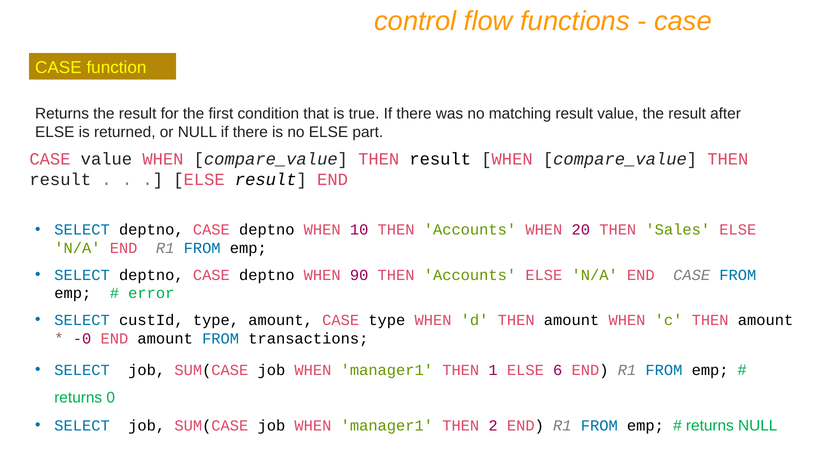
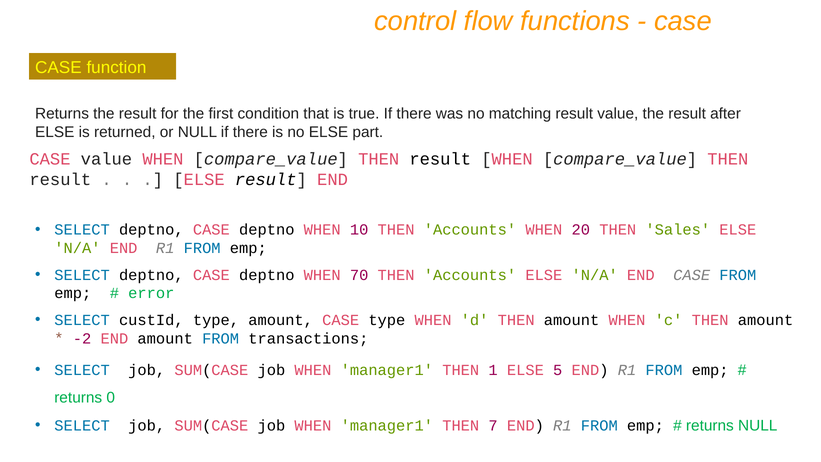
90: 90 -> 70
-0: -0 -> -2
6: 6 -> 5
2: 2 -> 7
